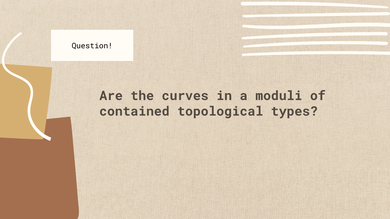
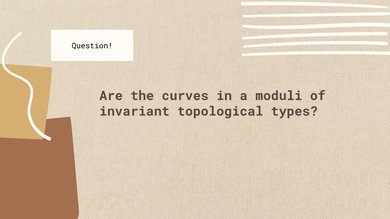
contained: contained -> invariant
